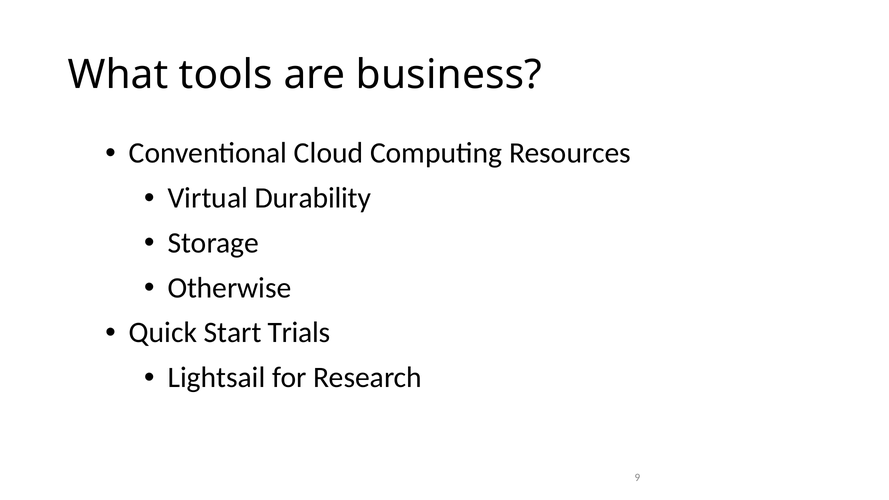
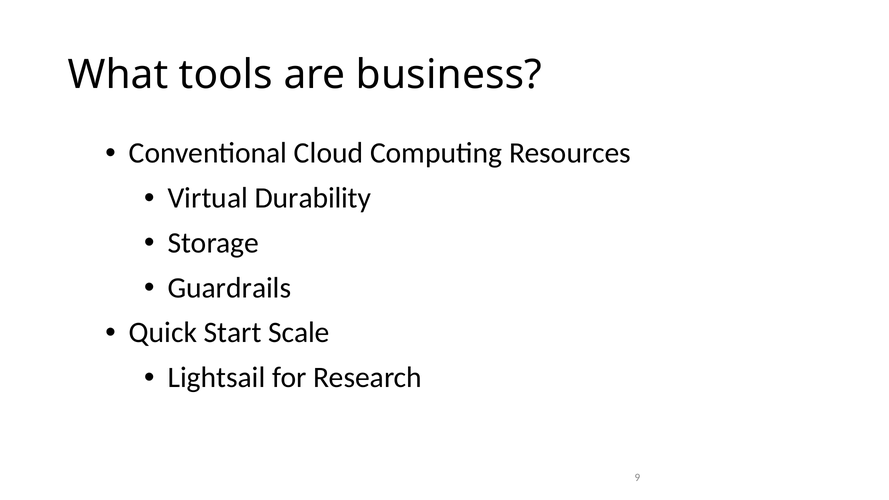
Otherwise: Otherwise -> Guardrails
Trials: Trials -> Scale
